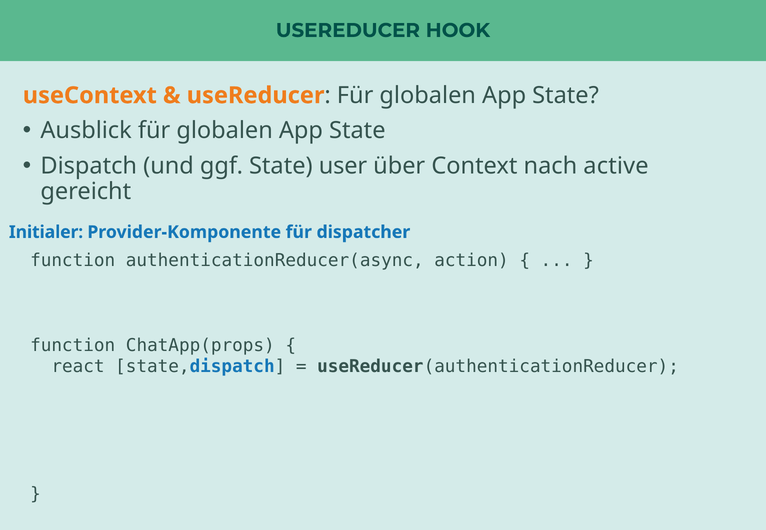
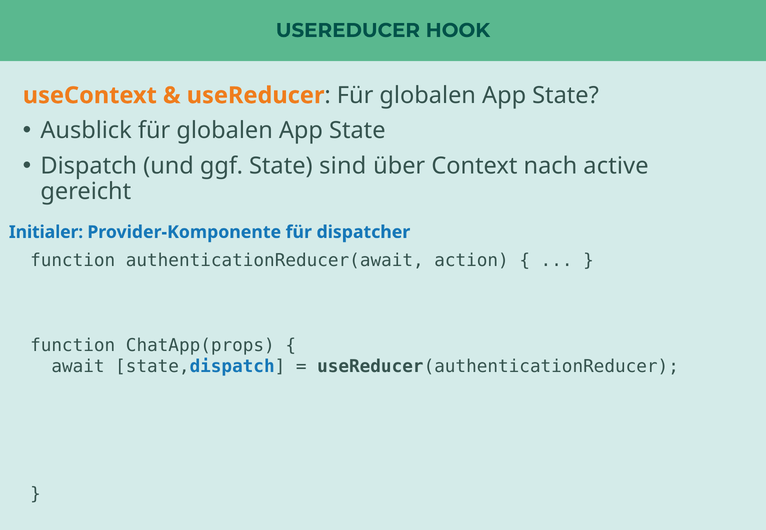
user: user -> sind
authenticationReducer(async: authenticationReducer(async -> authenticationReducer(await
react: react -> await
